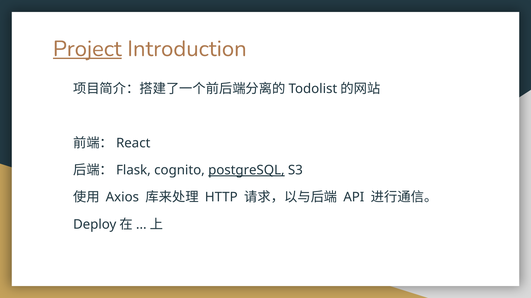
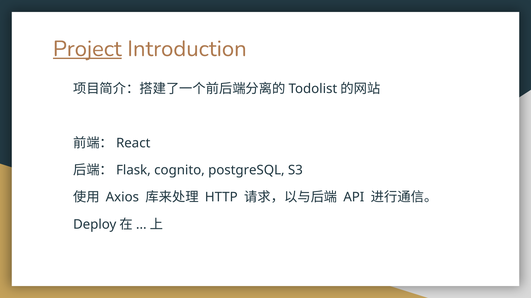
postgreSQL underline: present -> none
